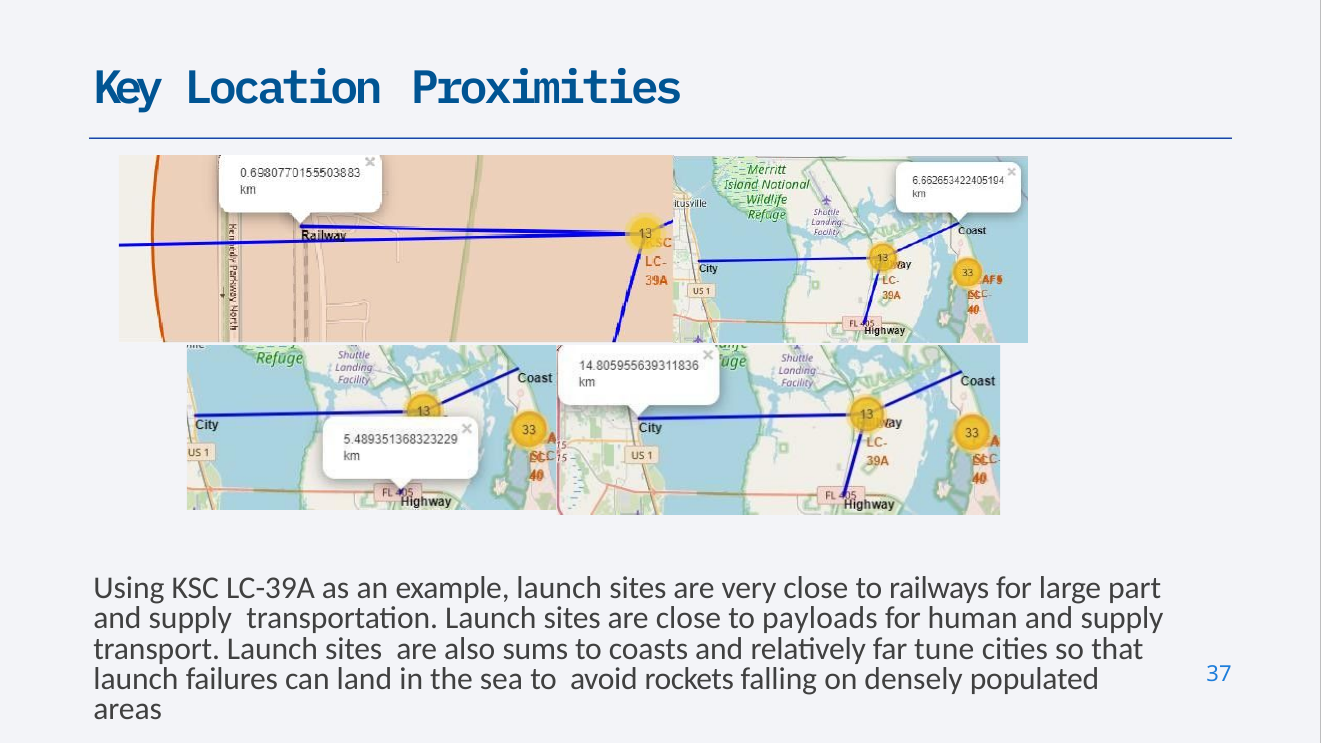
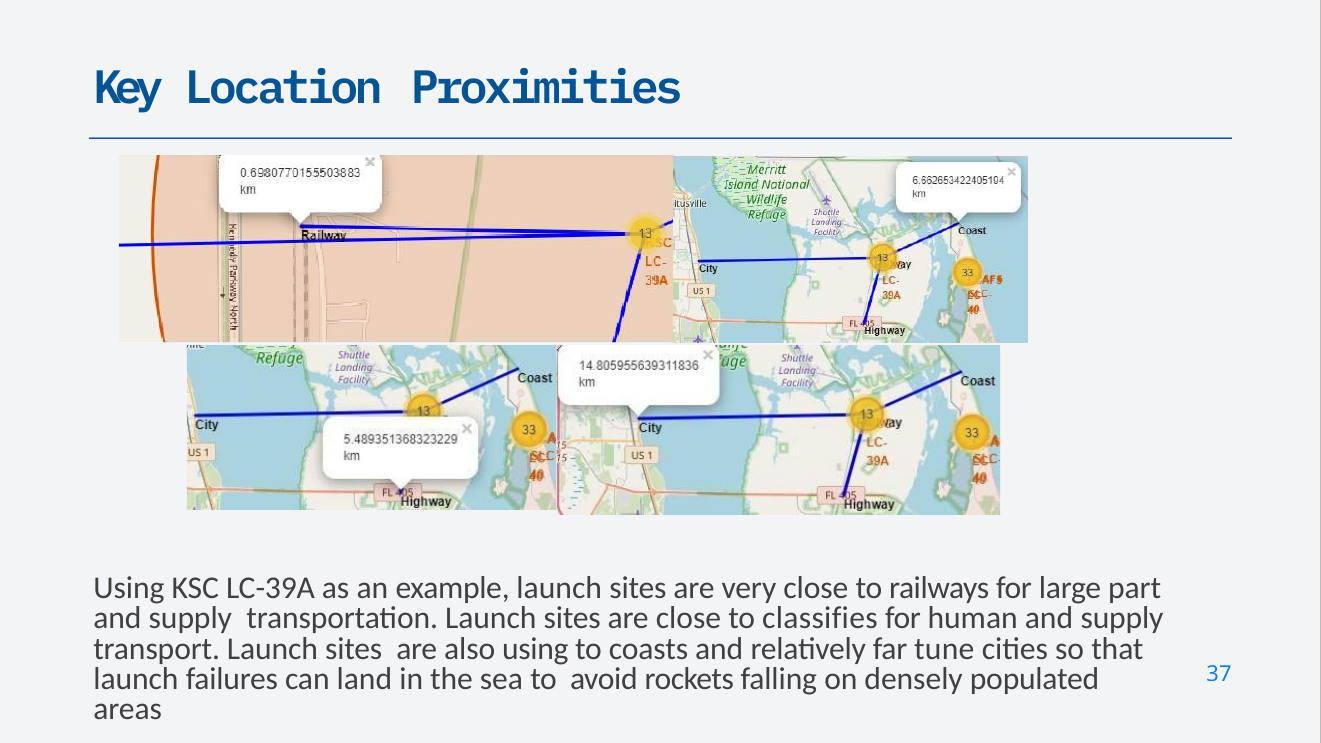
payloads: payloads -> classifies
also sums: sums -> using
